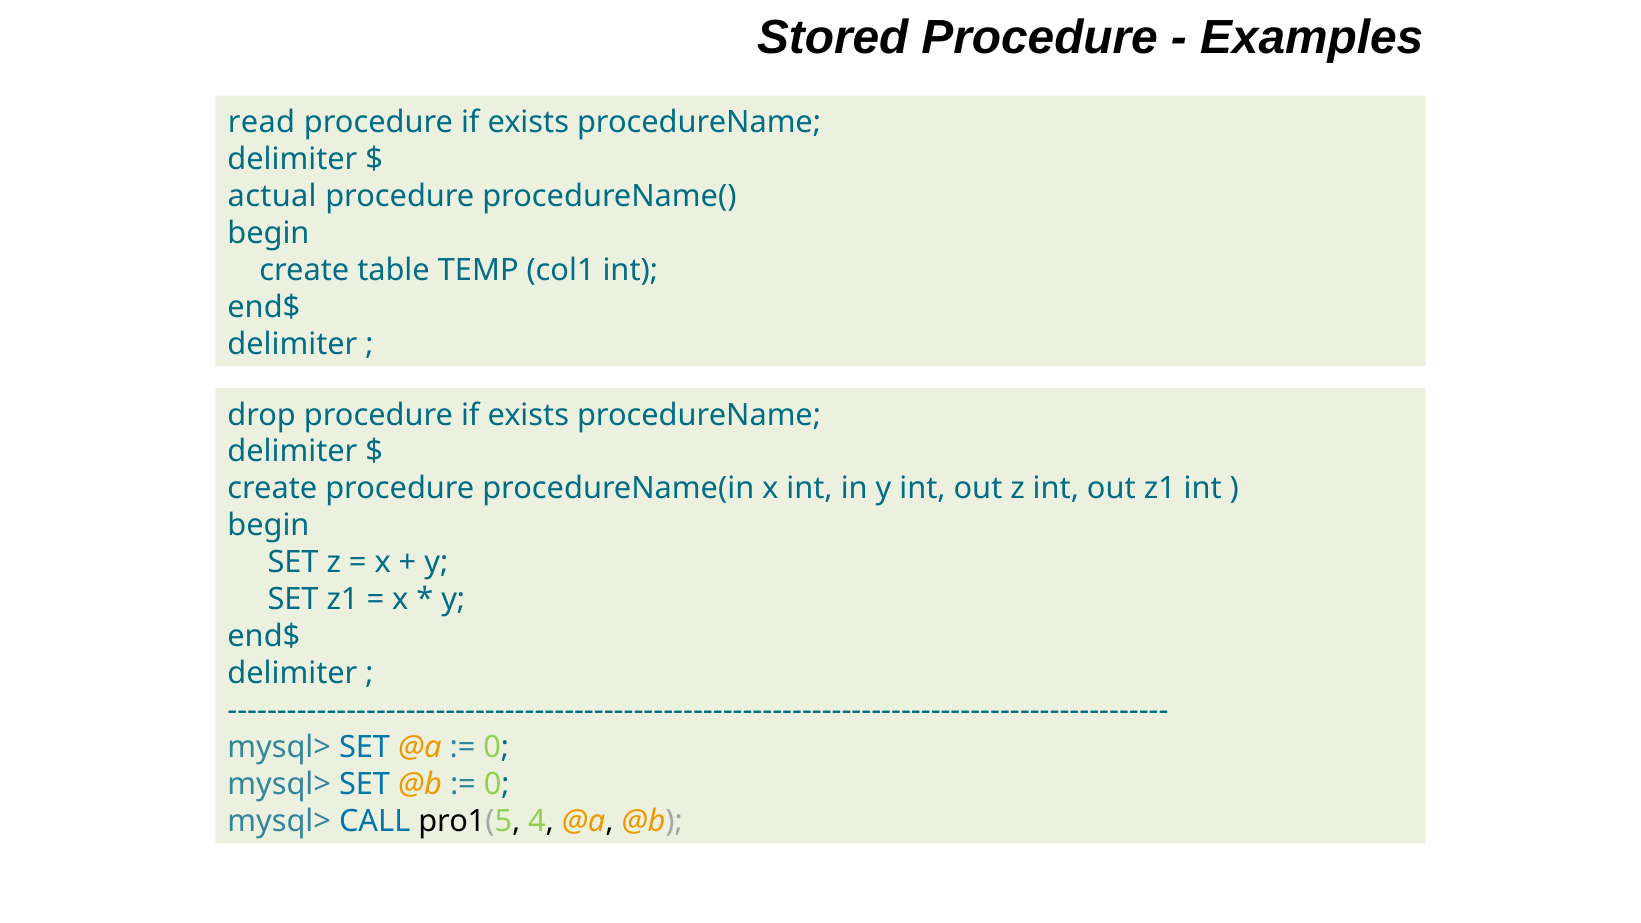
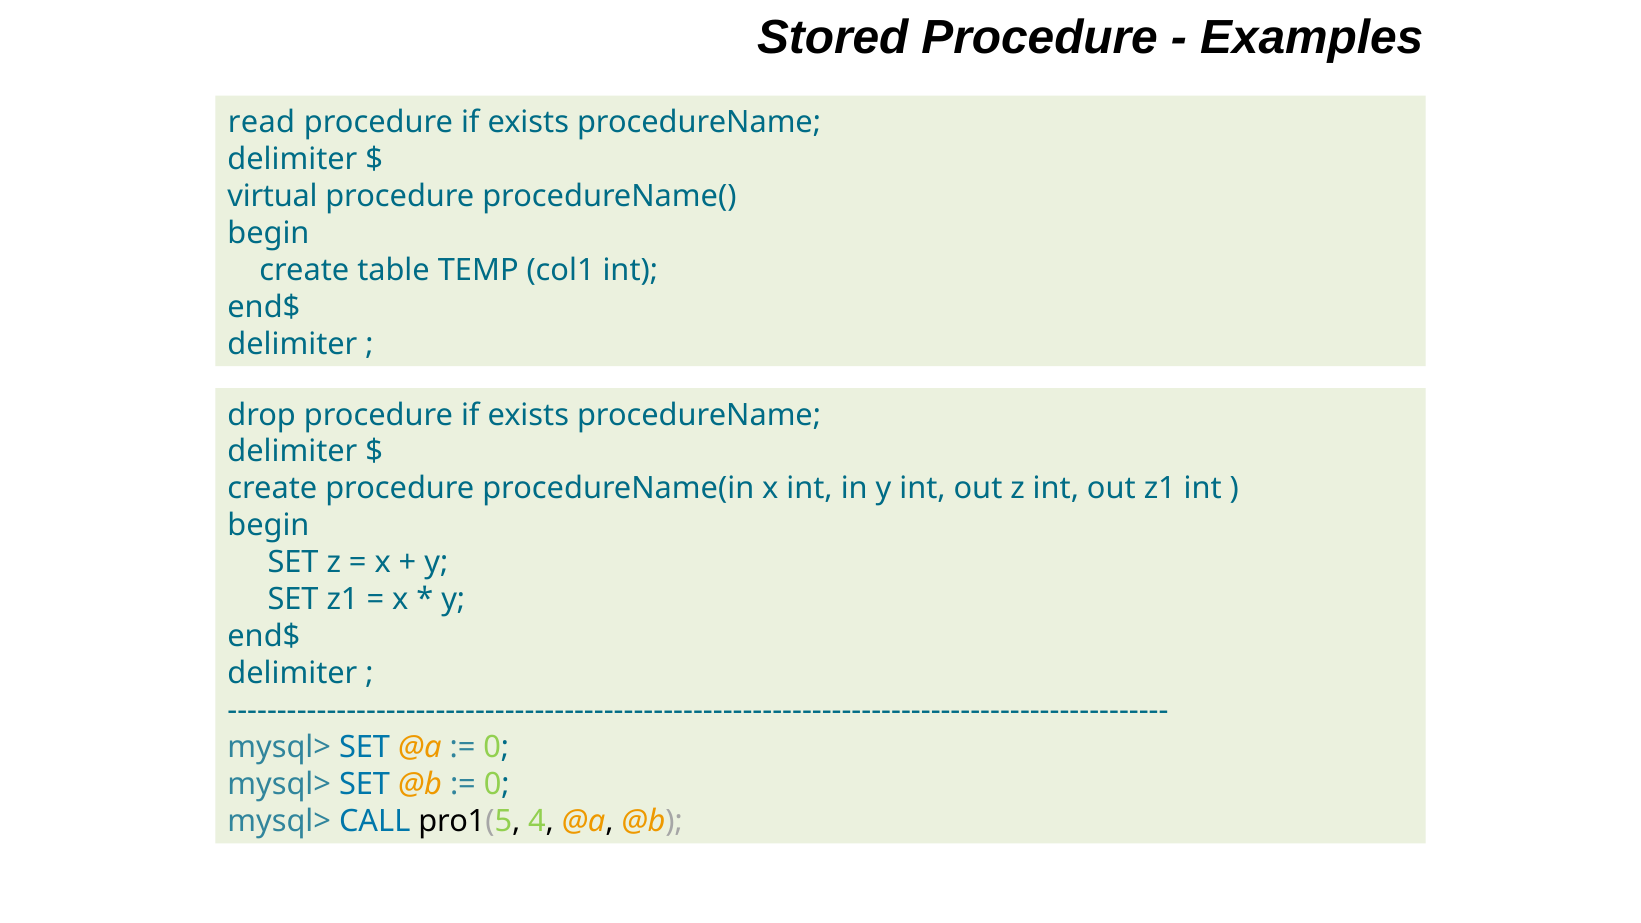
actual: actual -> virtual
